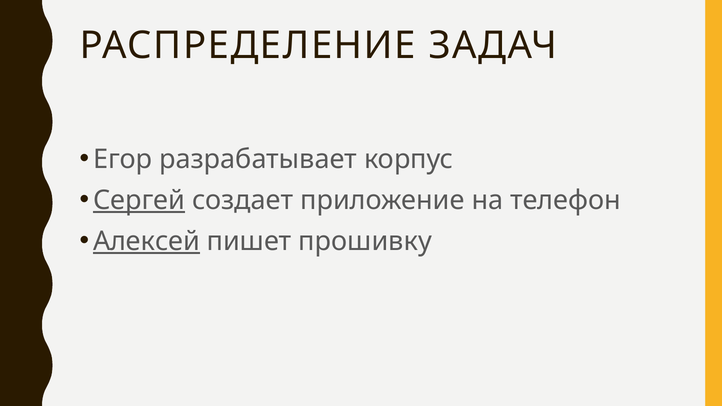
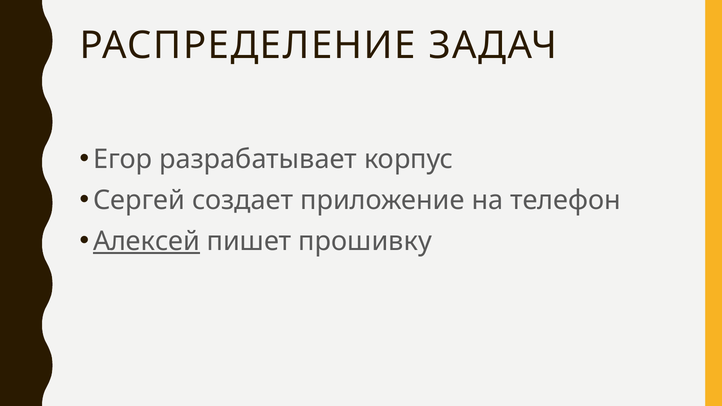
Сергей underline: present -> none
